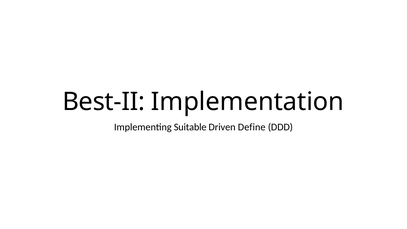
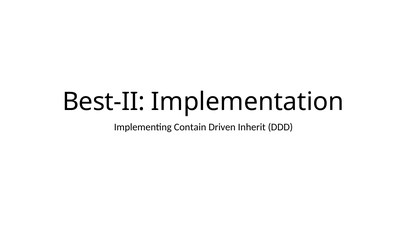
Suitable: Suitable -> Contain
Define: Define -> Inherit
